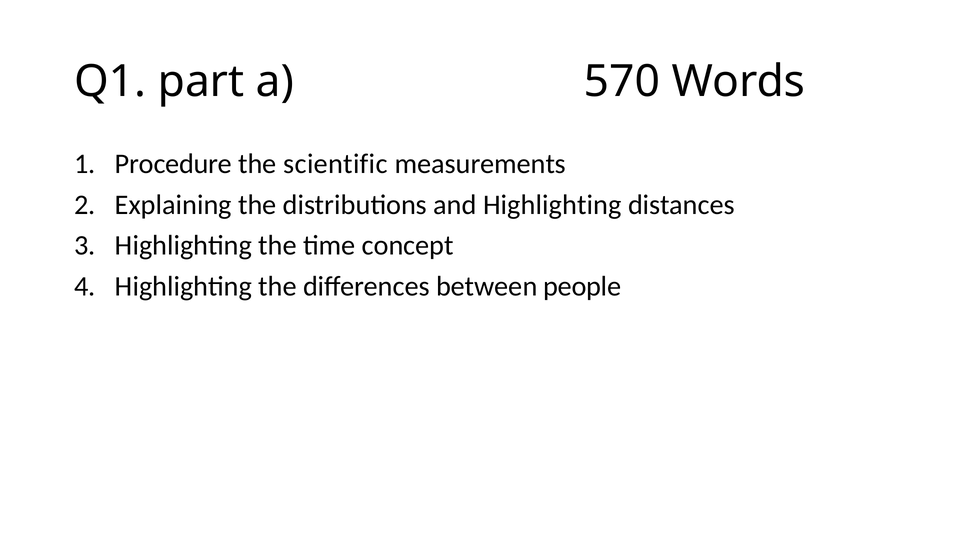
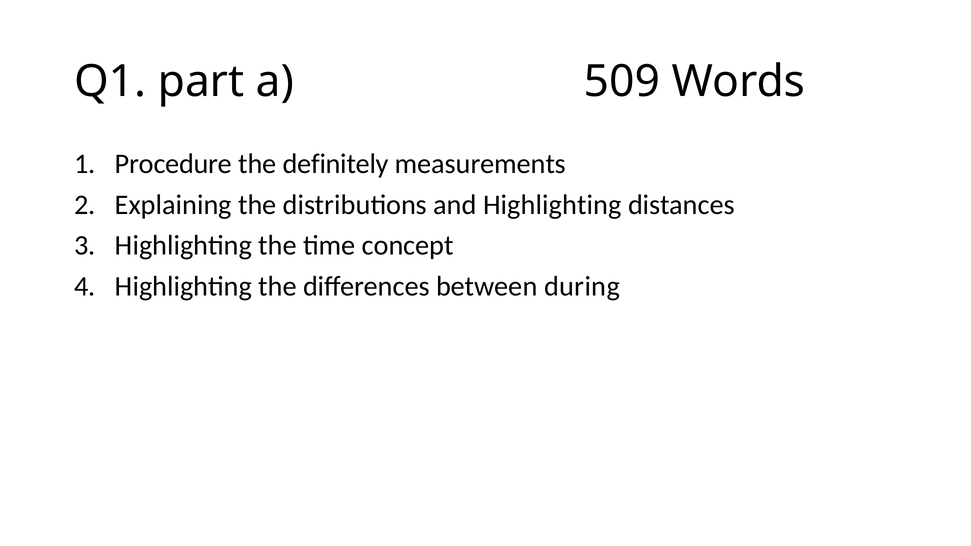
570: 570 -> 509
scientific: scientific -> definitely
people: people -> during
